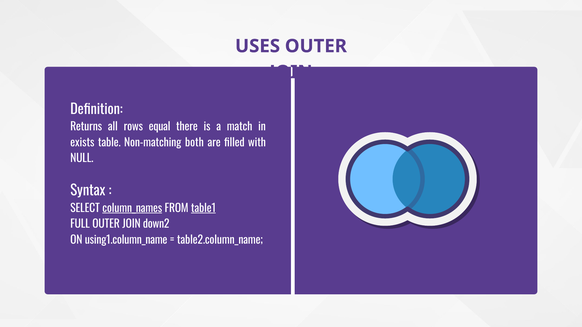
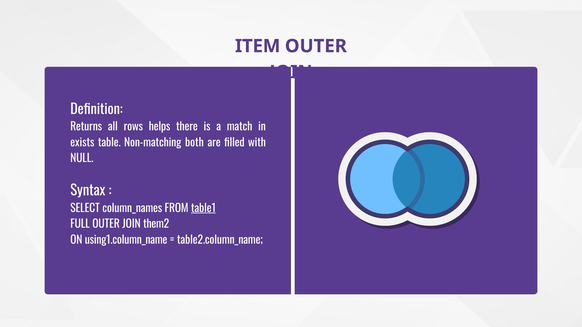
USES: USES -> ITEM
equal: equal -> helps
column_names underline: present -> none
down2: down2 -> them2
